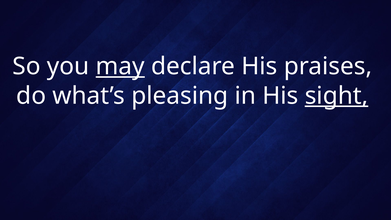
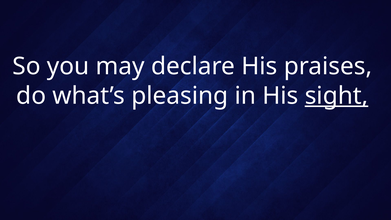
may underline: present -> none
